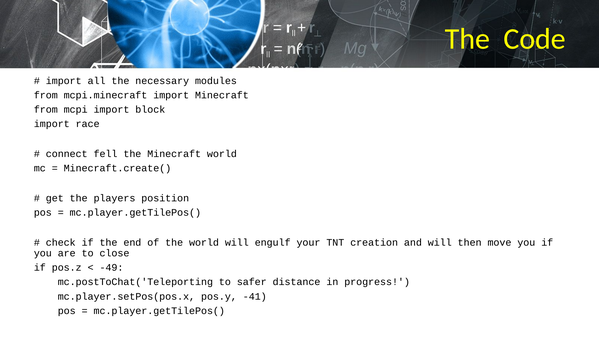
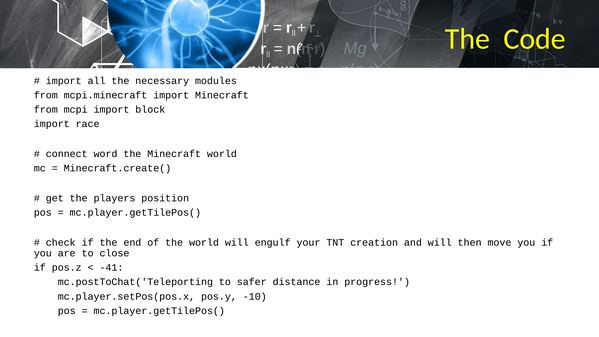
fell: fell -> word
-49: -49 -> -41
-41: -41 -> -10
